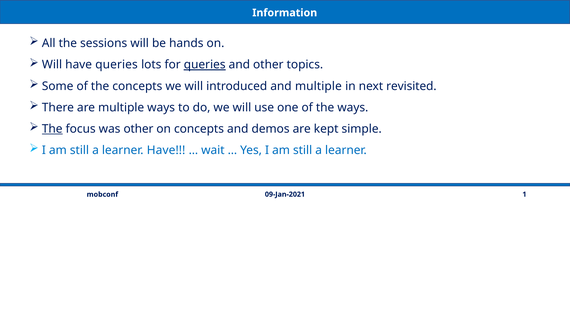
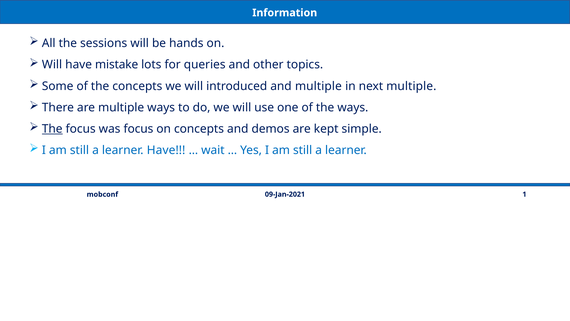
have queries: queries -> mistake
queries at (205, 65) underline: present -> none
next revisited: revisited -> multiple
was other: other -> focus
